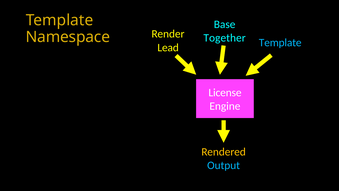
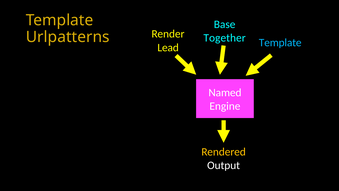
Namespace: Namespace -> Urlpatterns
License: License -> Named
Output colour: light blue -> white
